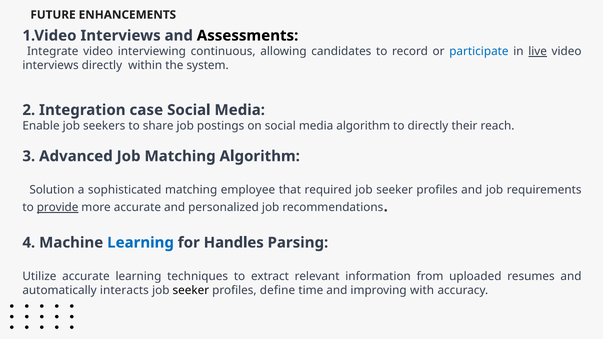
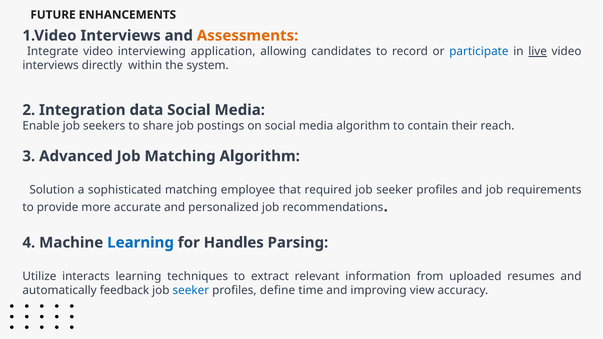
Assessments colour: black -> orange
continuous: continuous -> application
case: case -> data
to directly: directly -> contain
provide underline: present -> none
Utilize accurate: accurate -> interacts
interacts: interacts -> feedback
seeker at (191, 291) colour: black -> blue
with: with -> view
